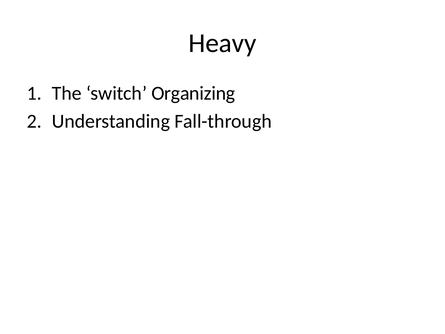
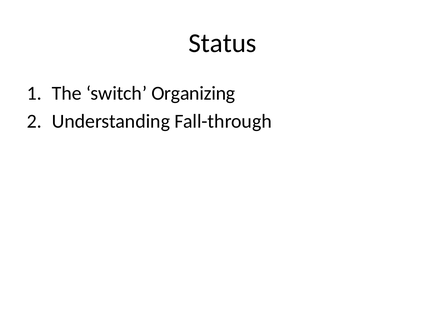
Heavy: Heavy -> Status
